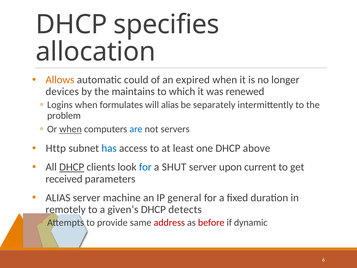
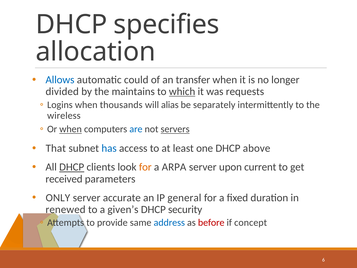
Allows colour: orange -> blue
expired: expired -> transfer
devices: devices -> divided
which underline: none -> present
renewed: renewed -> requests
formulates: formulates -> thousands
problem: problem -> wireless
servers underline: none -> present
Http: Http -> That
for at (145, 167) colour: blue -> orange
SHUT: SHUT -> ARPA
ALIAS at (58, 197): ALIAS -> ONLY
machine: machine -> accurate
remotely: remotely -> renewed
detects: detects -> security
address colour: red -> blue
dynamic: dynamic -> concept
